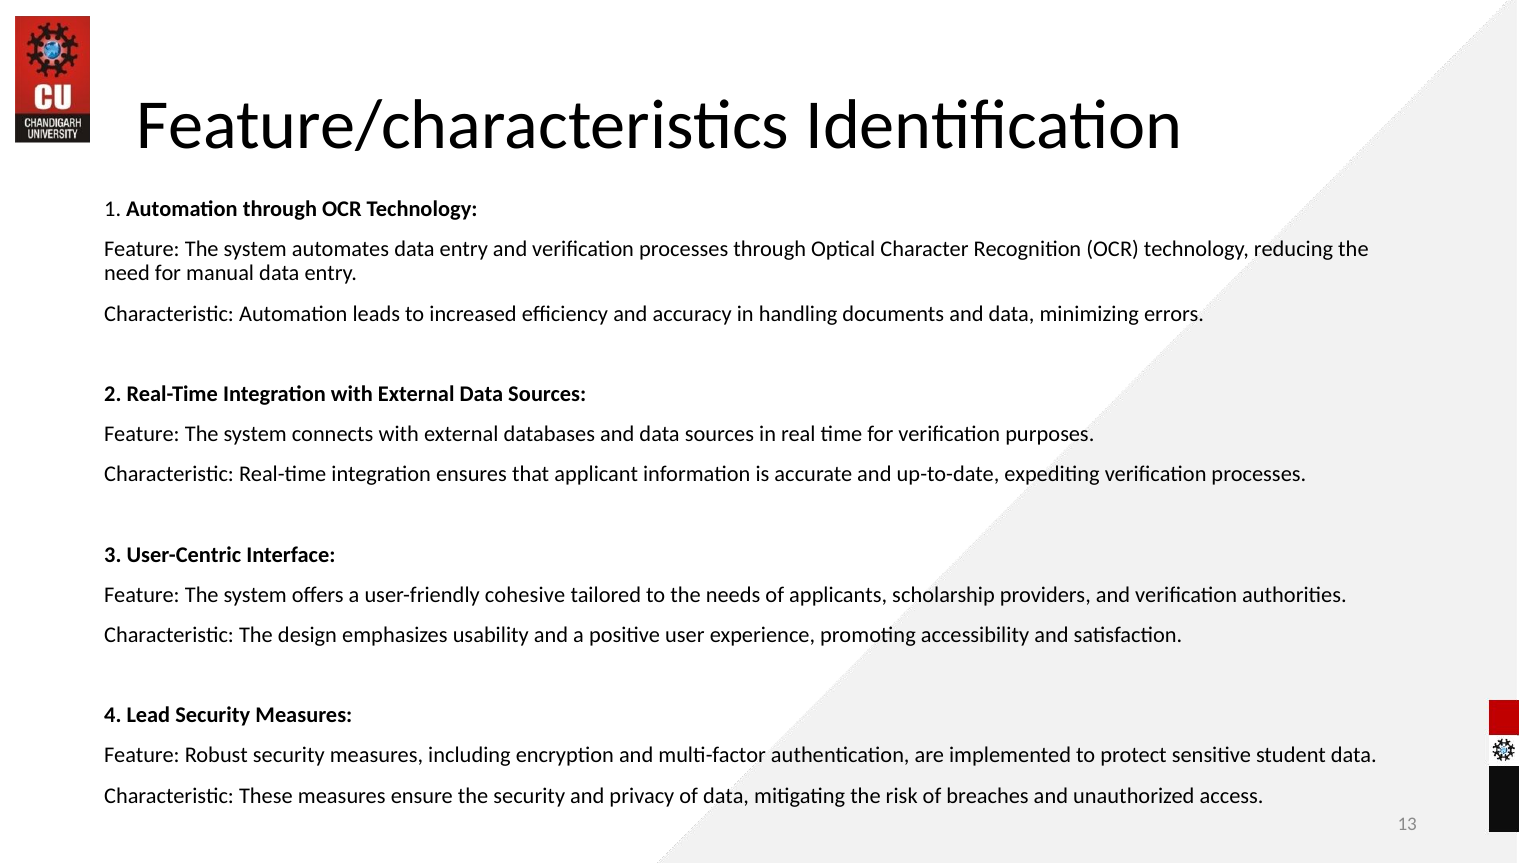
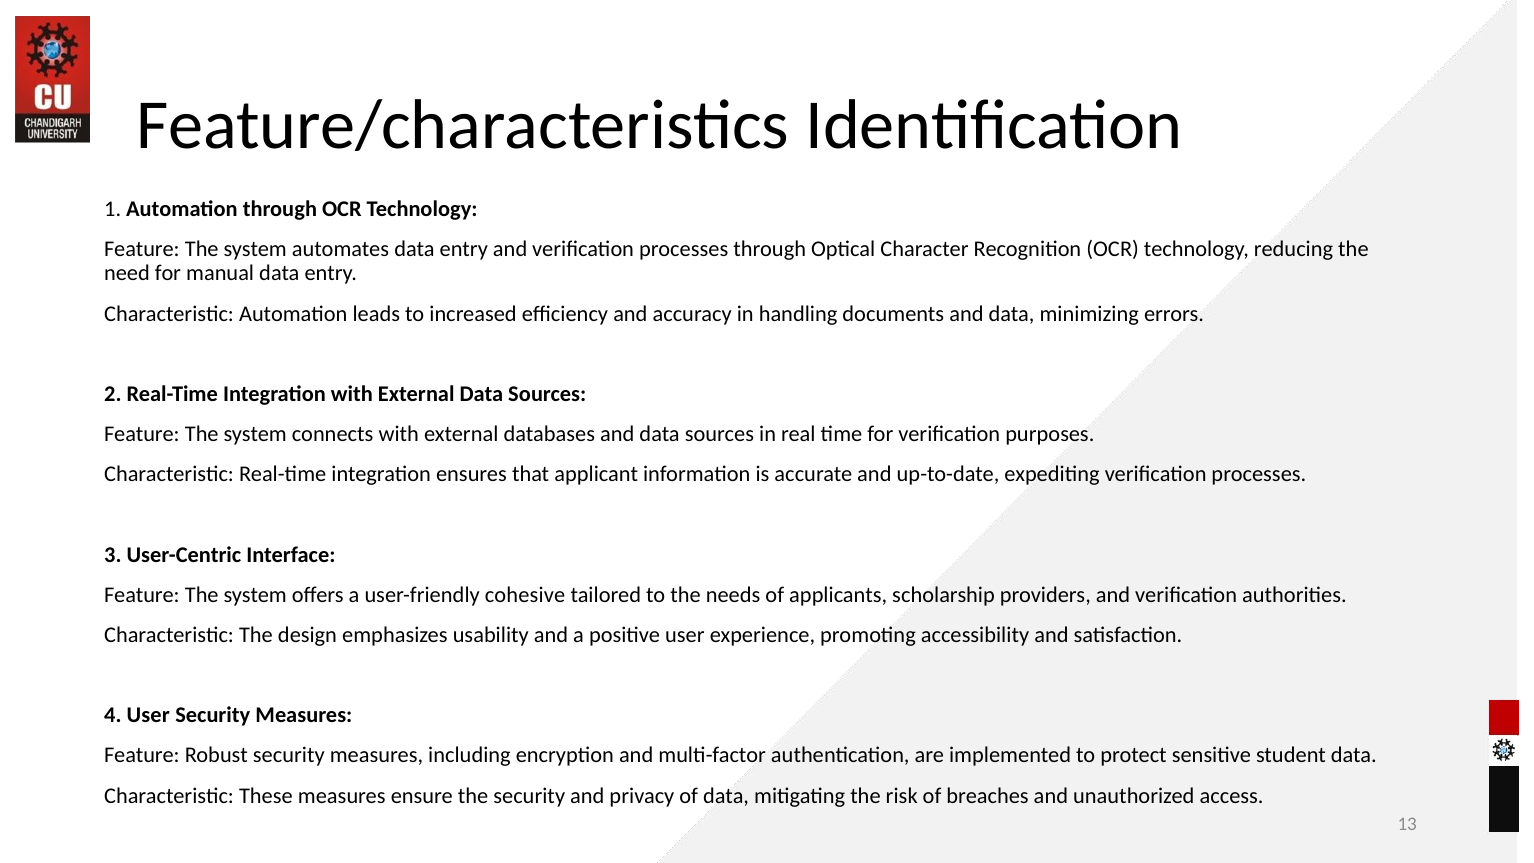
4 Lead: Lead -> User
